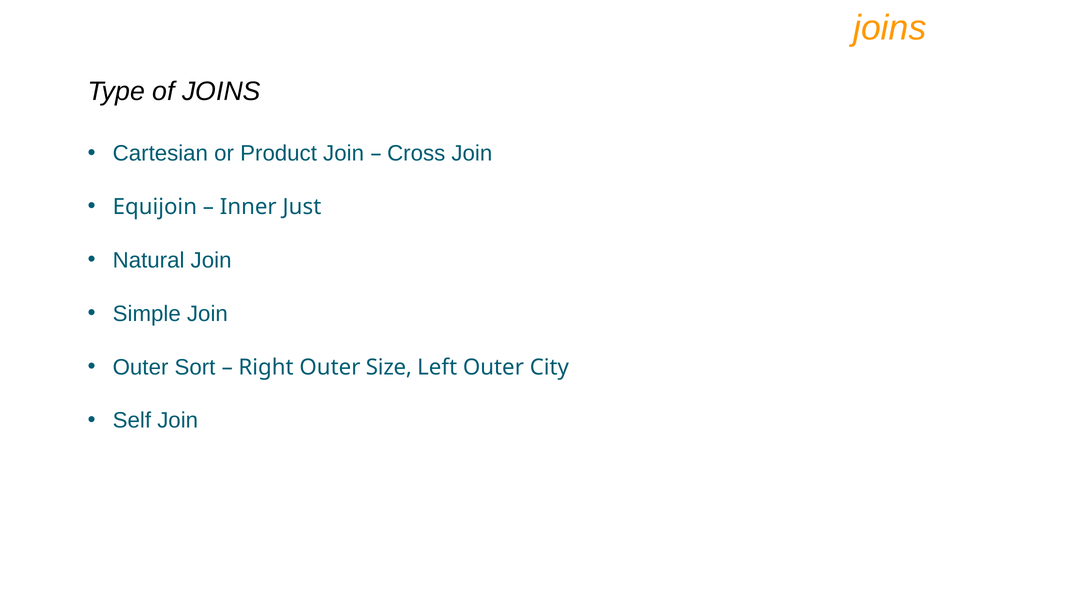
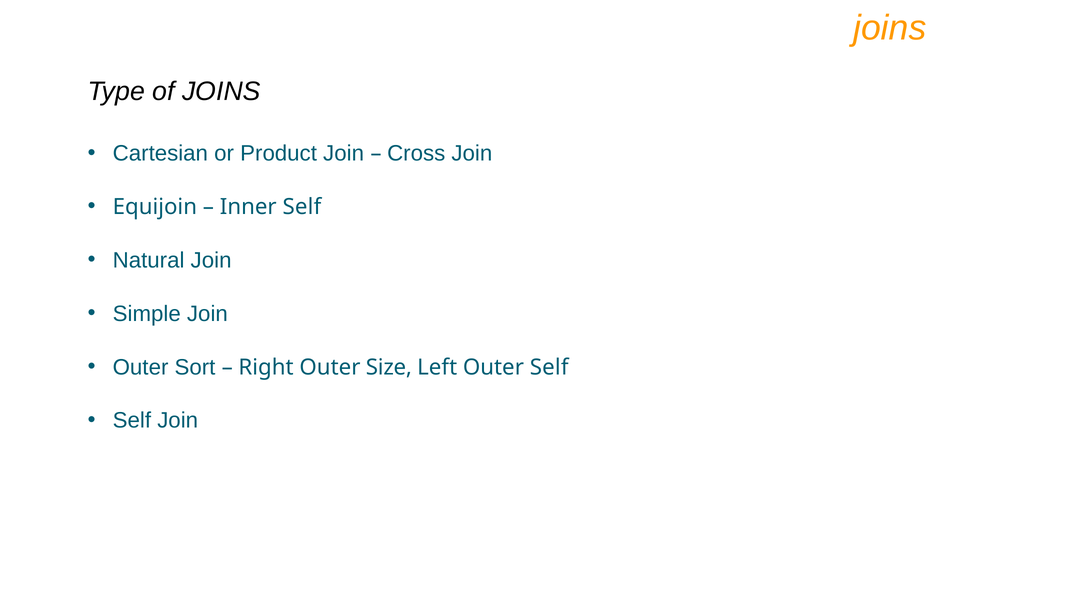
Inner Just: Just -> Self
Outer City: City -> Self
